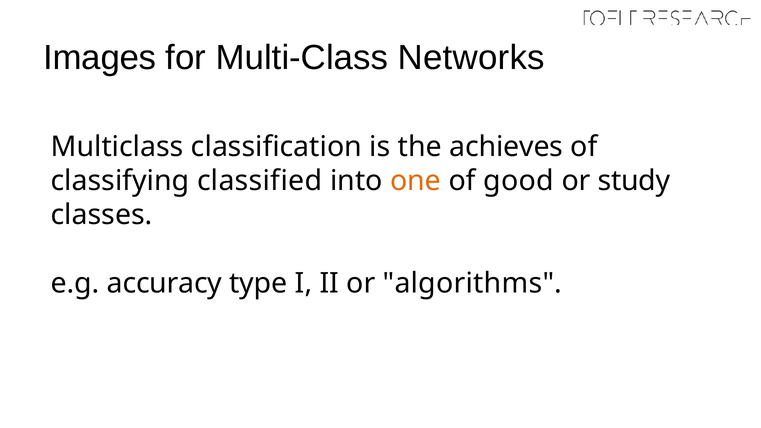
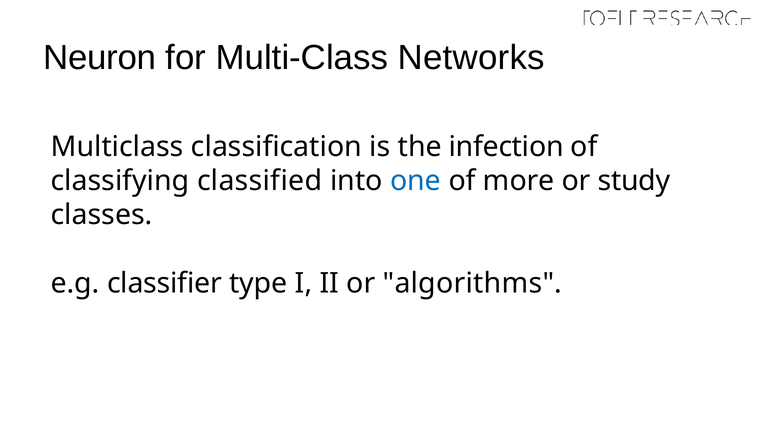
Images: Images -> Neuron
achieves: achieves -> infection
one colour: orange -> blue
good: good -> more
accuracy: accuracy -> classifier
